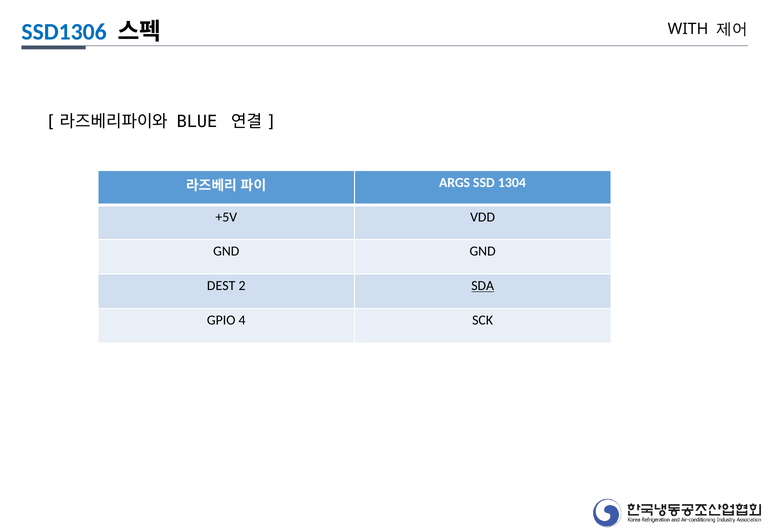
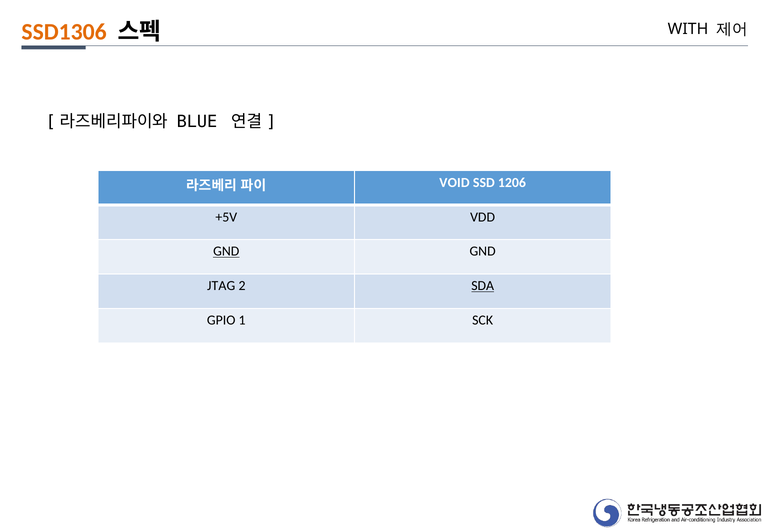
SSD1306 colour: blue -> orange
ARGS: ARGS -> VOID
1304: 1304 -> 1206
GND at (226, 252) underline: none -> present
DEST: DEST -> JTAG
4: 4 -> 1
